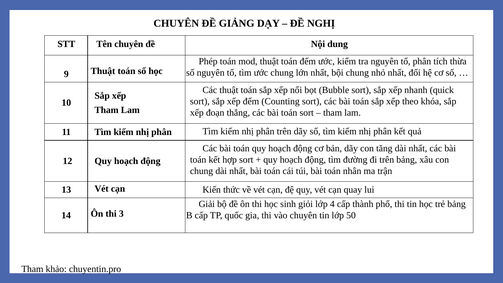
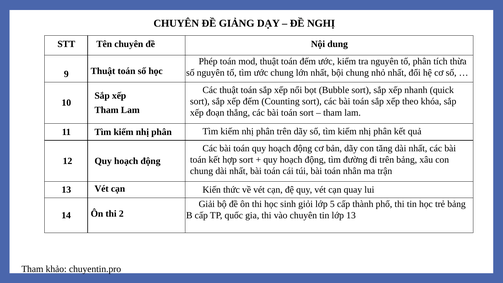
4: 4 -> 5
lớp 50: 50 -> 13
3: 3 -> 2
